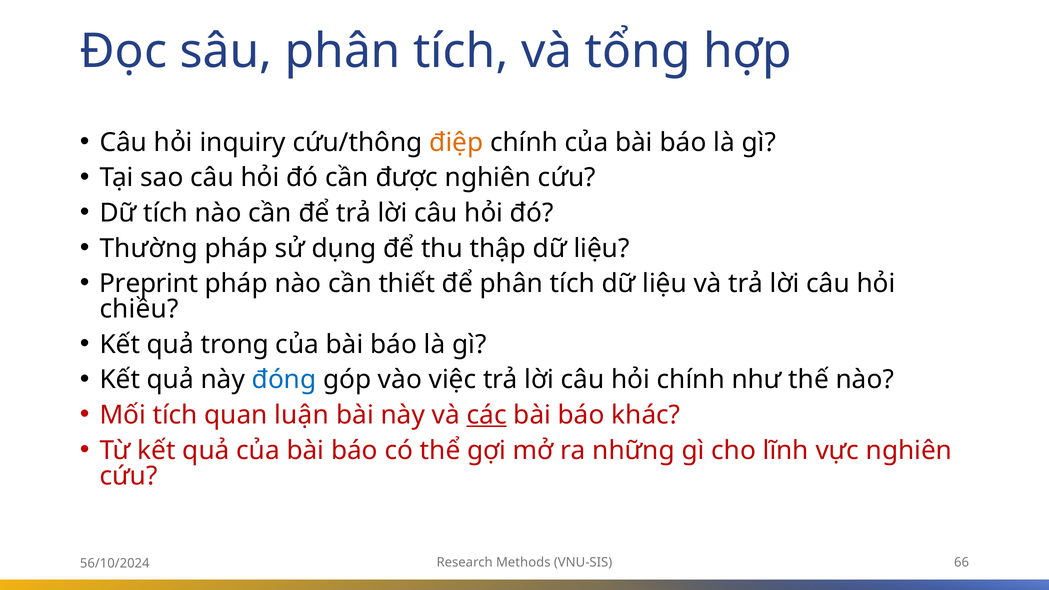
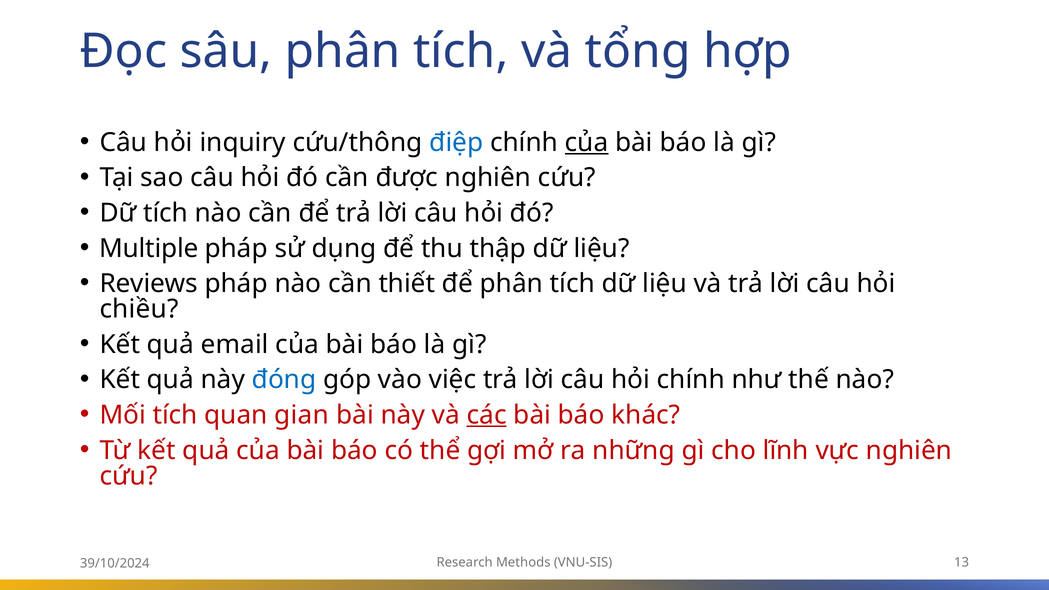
điệp colour: orange -> blue
của at (587, 142) underline: none -> present
Thường: Thường -> Multiple
Preprint: Preprint -> Reviews
trọng: trọng -> email
luận: luận -> gian
66: 66 -> 13
56/10/2024: 56/10/2024 -> 39/10/2024
